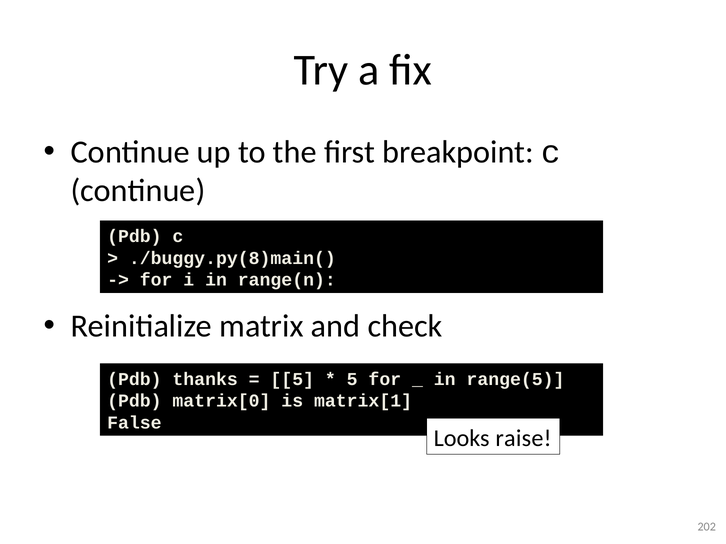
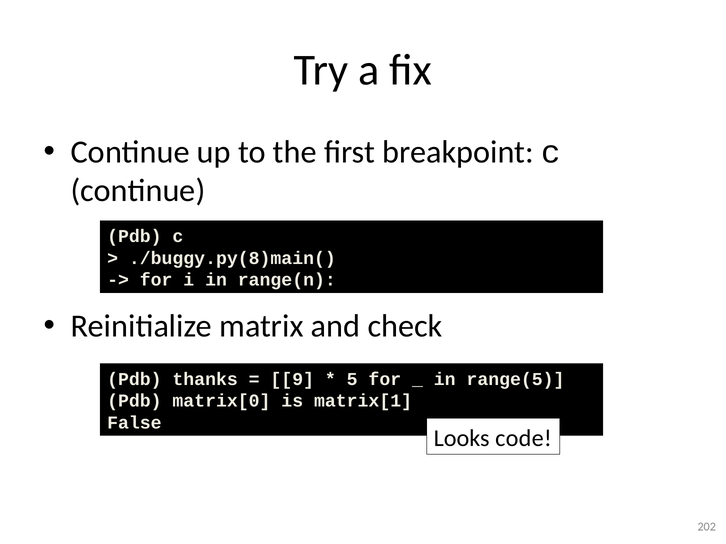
5 at (292, 379): 5 -> 9
raise: raise -> code
